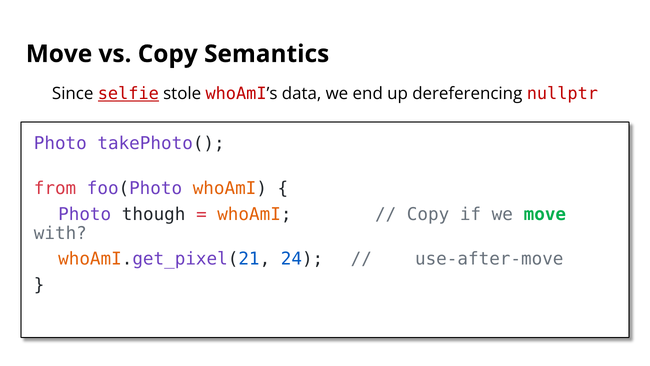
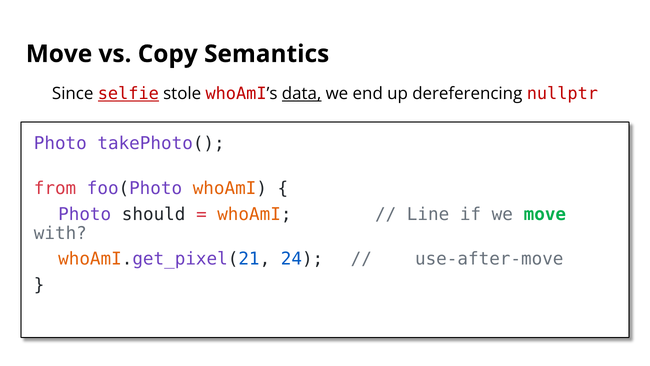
data underline: none -> present
though: though -> should
Copy at (428, 214): Copy -> Line
